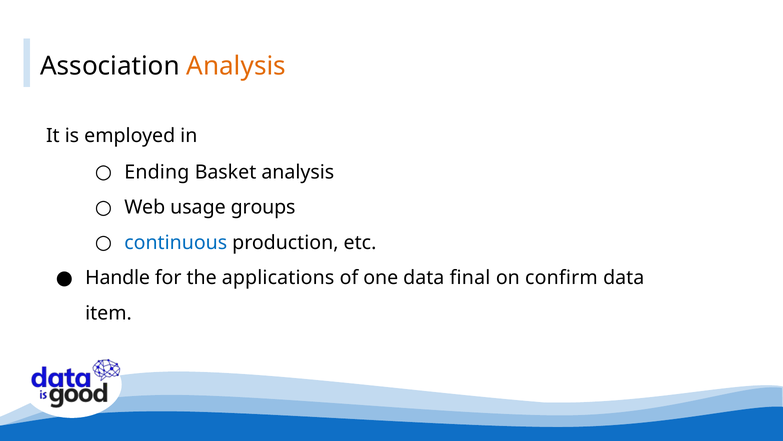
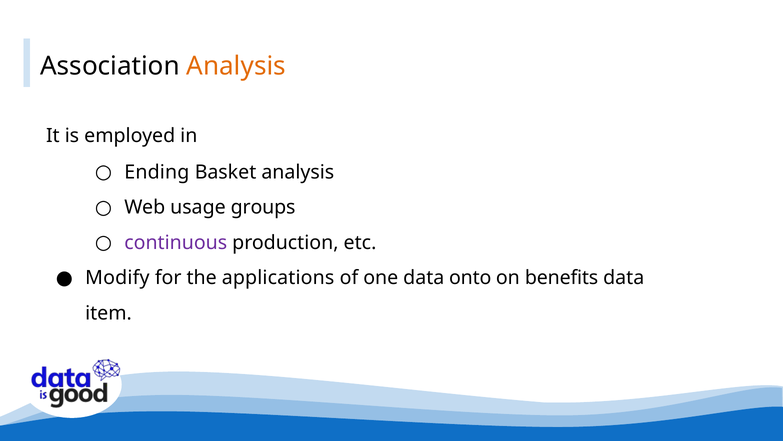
continuous colour: blue -> purple
Handle: Handle -> Modify
final: final -> onto
confirm: confirm -> benefits
